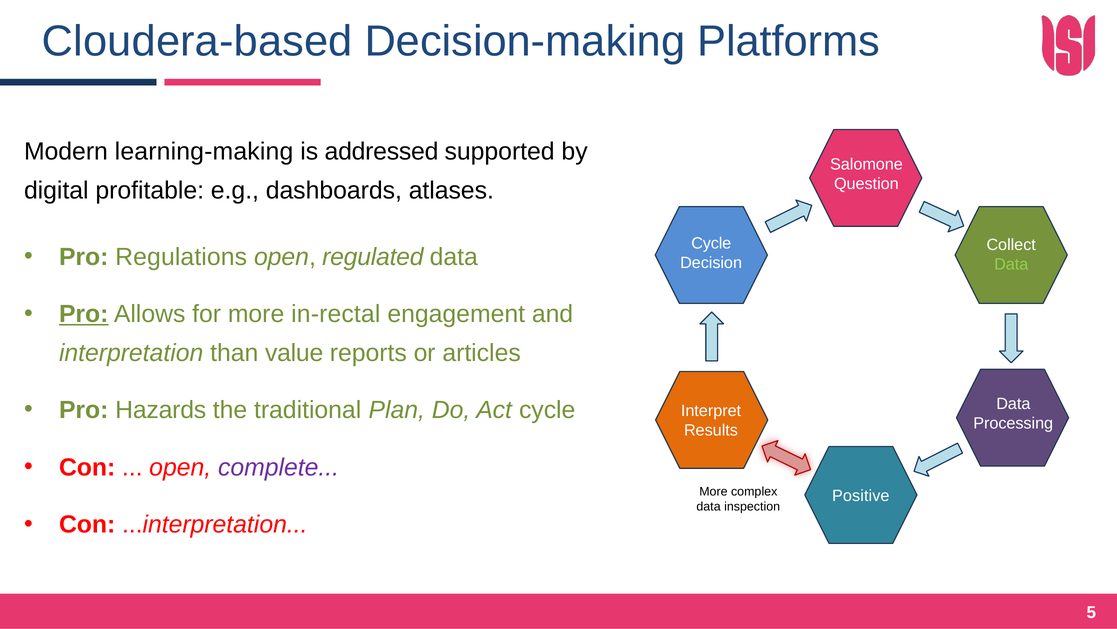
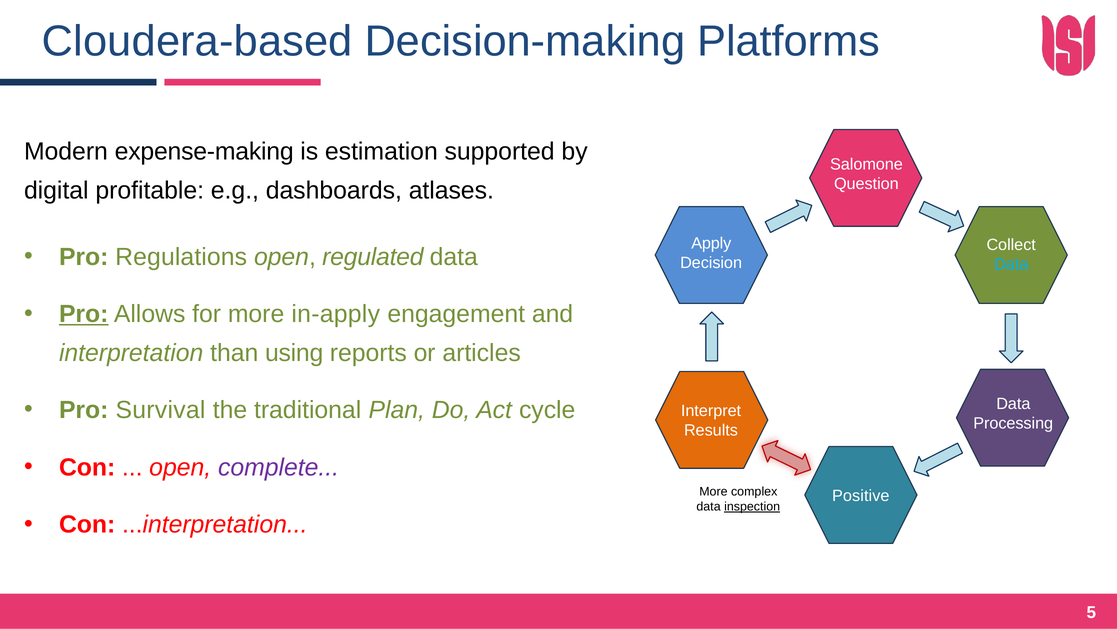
learning-making: learning-making -> expense-making
addressed: addressed -> estimation
Cycle at (711, 243): Cycle -> Apply
Data at (1011, 264) colour: light green -> light blue
in-rectal: in-rectal -> in-apply
value: value -> using
Hazards: Hazards -> Survival
inspection underline: none -> present
